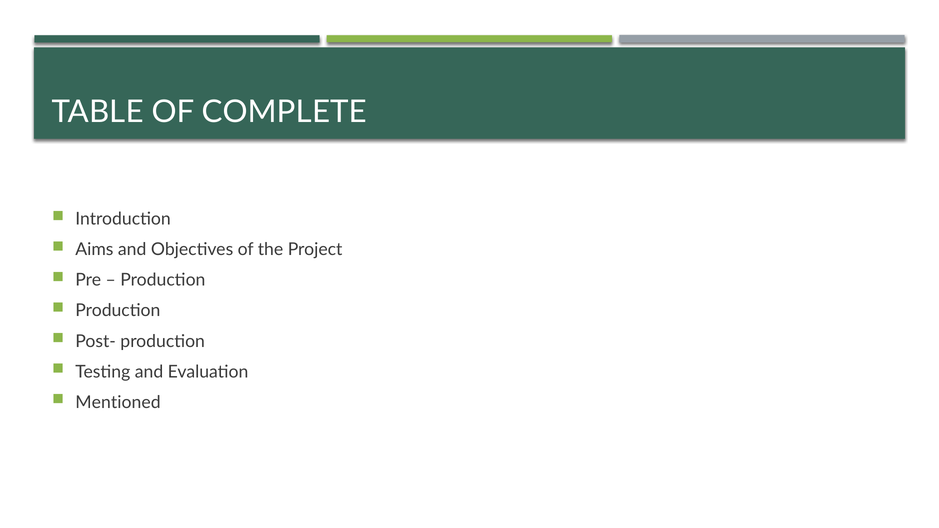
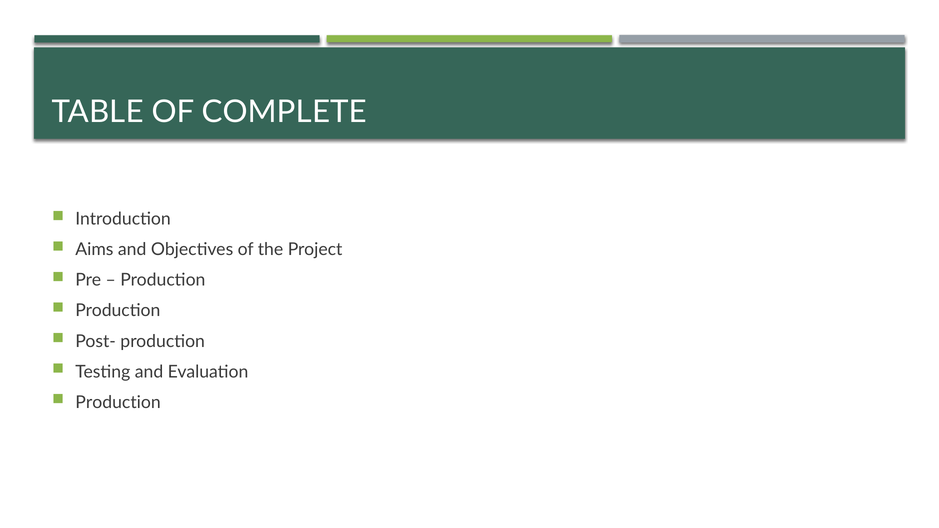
Mentioned at (118, 402): Mentioned -> Production
